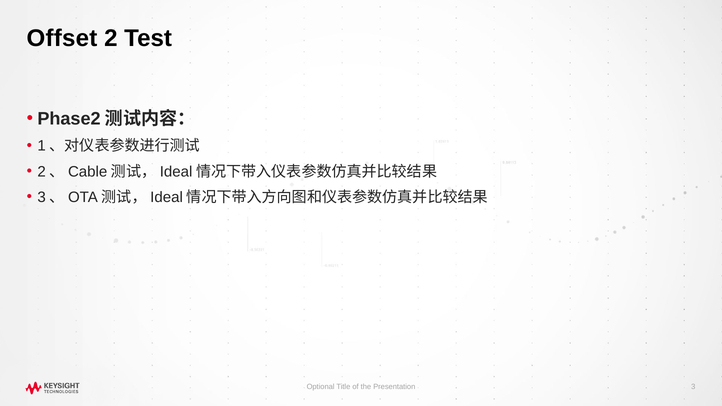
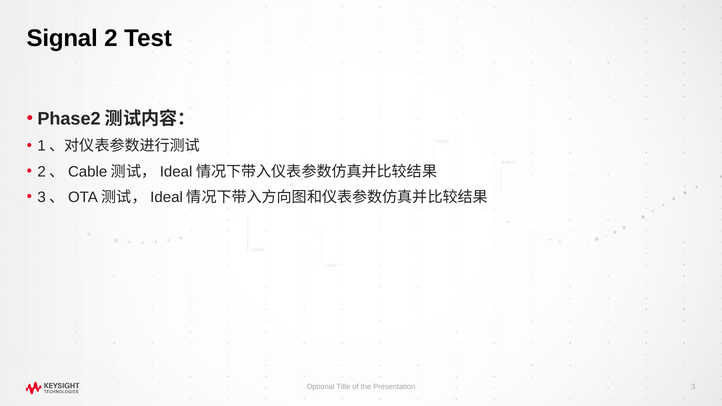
Offset: Offset -> Signal
